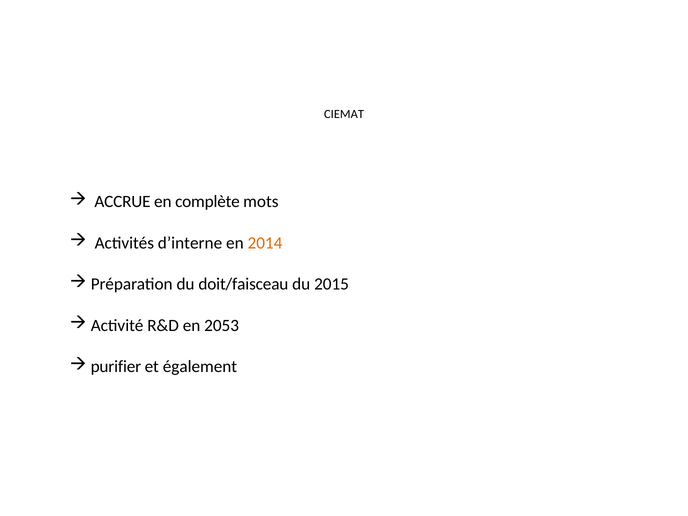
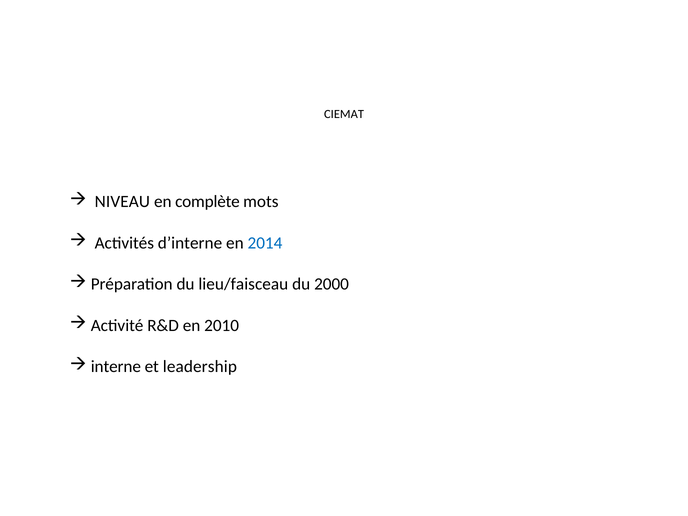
ACCRUE: ACCRUE -> NIVEAU
2014 colour: orange -> blue
doit/faisceau: doit/faisceau -> lieu/faisceau
2015: 2015 -> 2000
2053: 2053 -> 2010
purifier: purifier -> interne
également: également -> leadership
